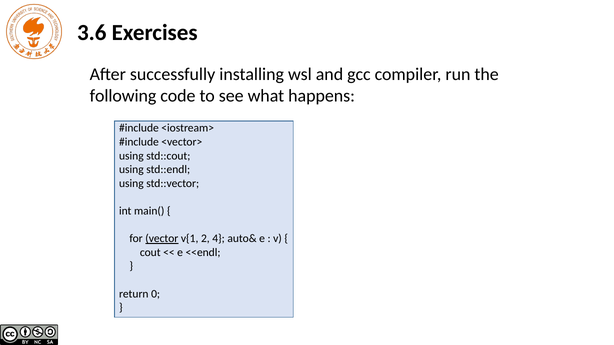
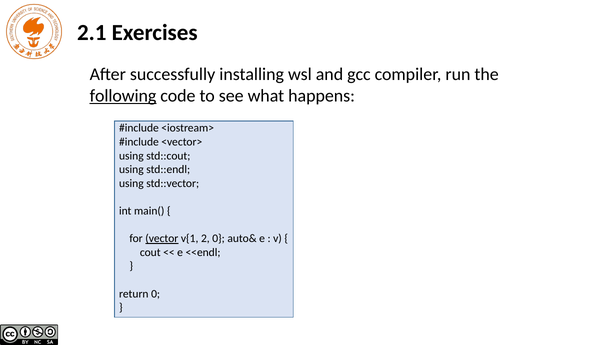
3.6: 3.6 -> 2.1
following underline: none -> present
2 4: 4 -> 0
